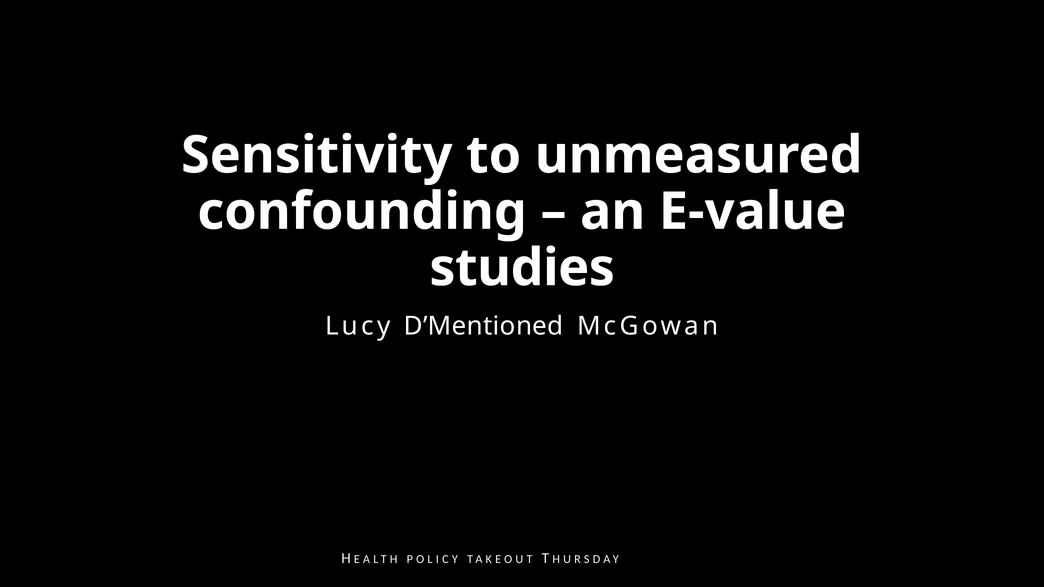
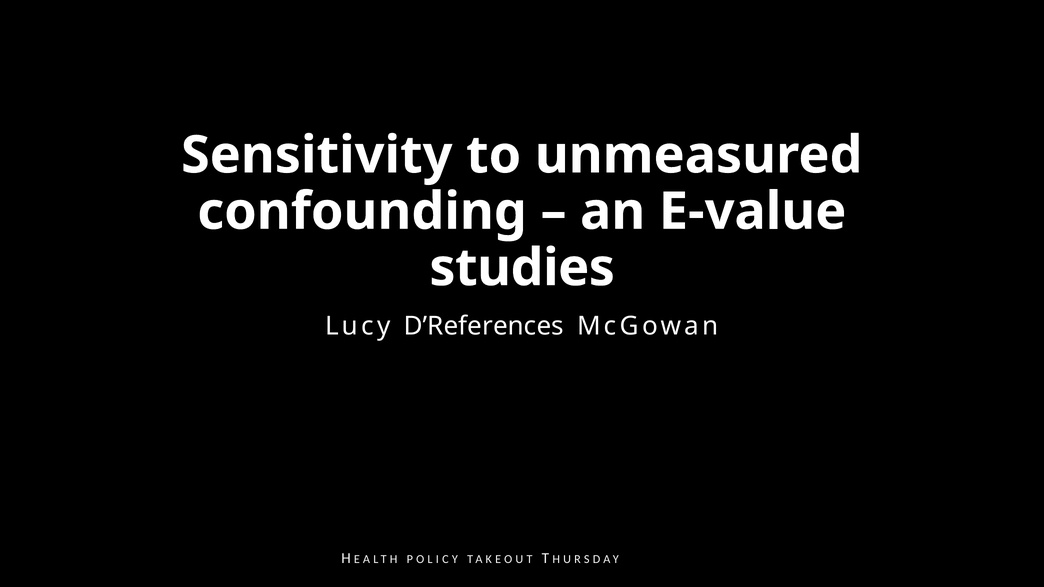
D’Mentioned: D’Mentioned -> D’References
